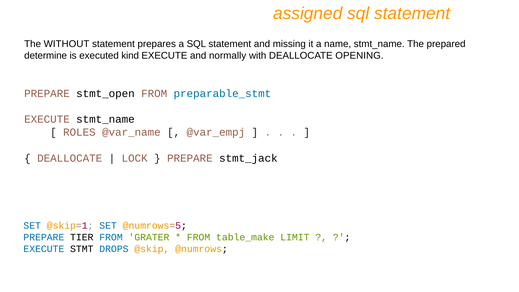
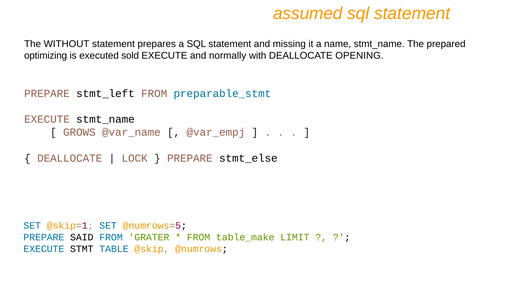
assigned: assigned -> assumed
determine: determine -> optimizing
kind: kind -> sold
stmt_open: stmt_open -> stmt_left
ROLES: ROLES -> GROWS
stmt_jack: stmt_jack -> stmt_else
TIER: TIER -> SAID
DROPS: DROPS -> TABLE
